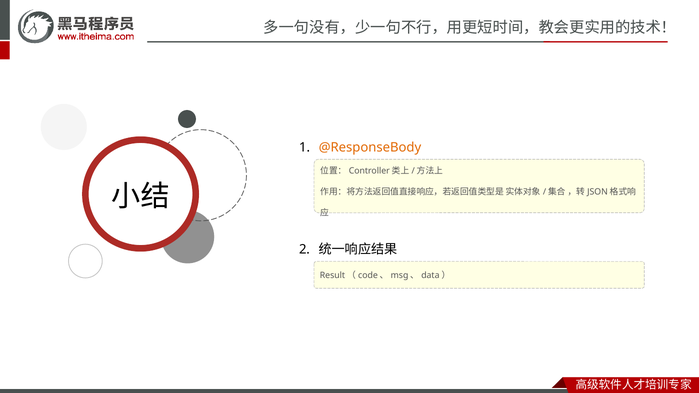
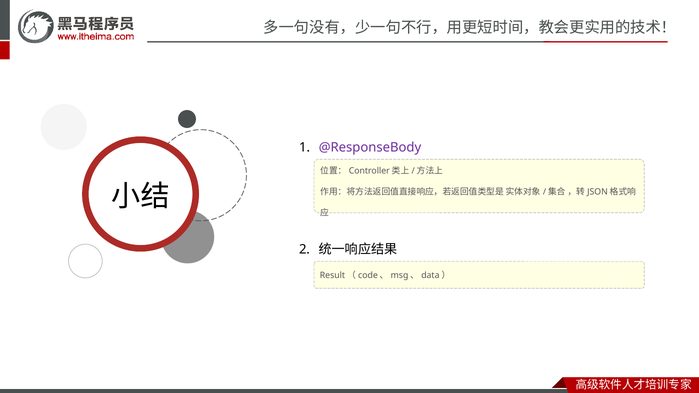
@ResponseBody colour: orange -> purple
